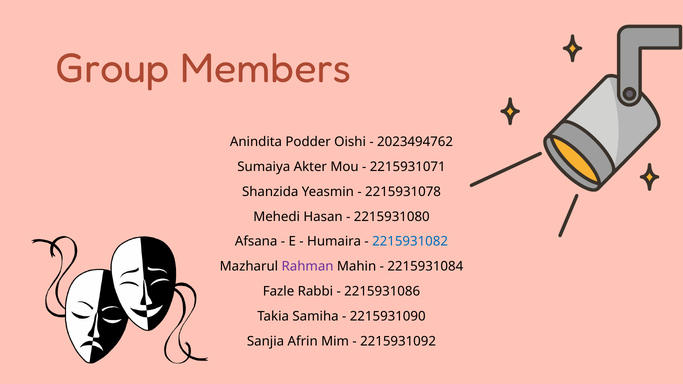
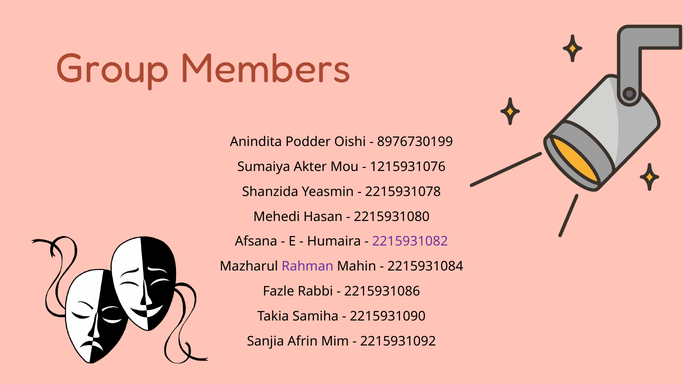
2023494762: 2023494762 -> 8976730199
2215931071: 2215931071 -> 1215931076
2215931082 colour: blue -> purple
